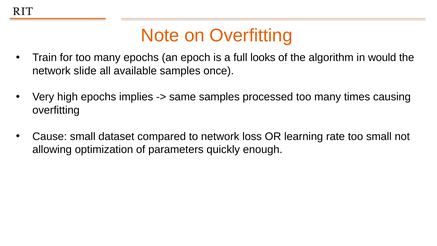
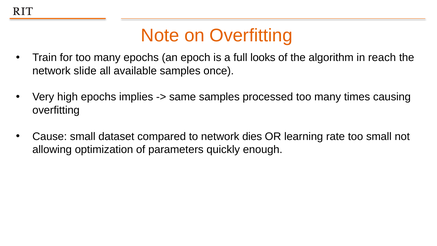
would: would -> reach
loss: loss -> dies
